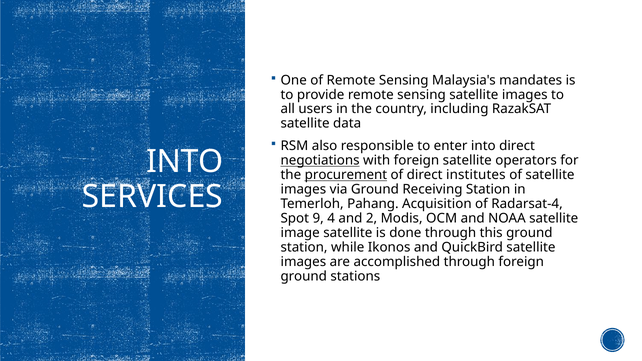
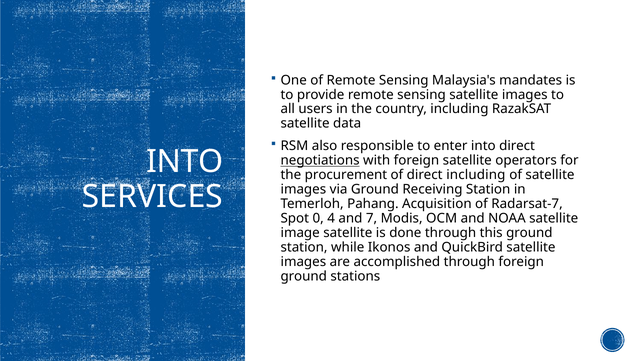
procurement underline: present -> none
direct institutes: institutes -> including
Radarsat-4: Radarsat-4 -> Radarsat-7
9: 9 -> 0
2: 2 -> 7
